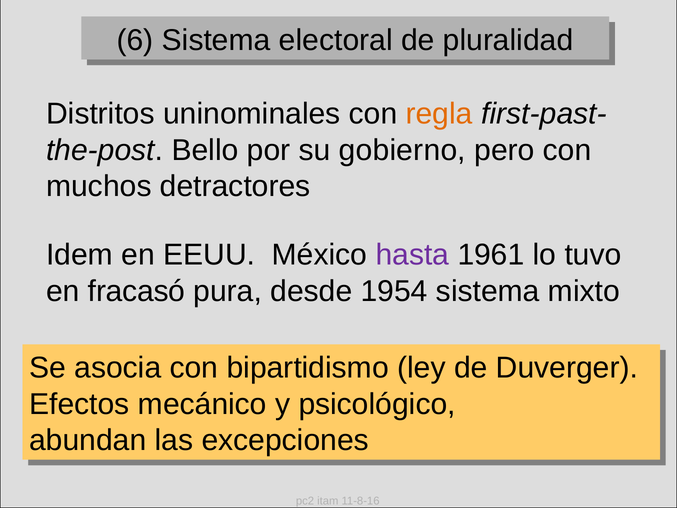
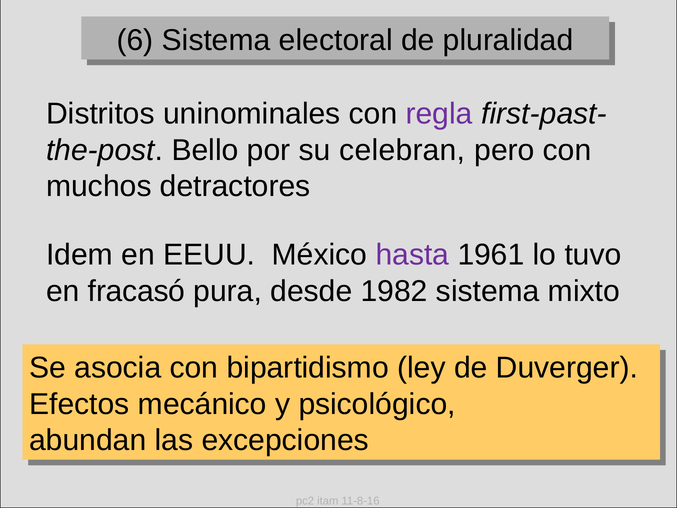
regla colour: orange -> purple
gobierno: gobierno -> celebran
1954: 1954 -> 1982
